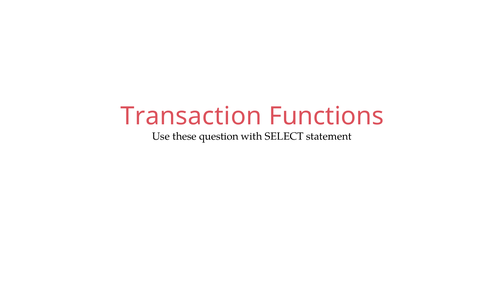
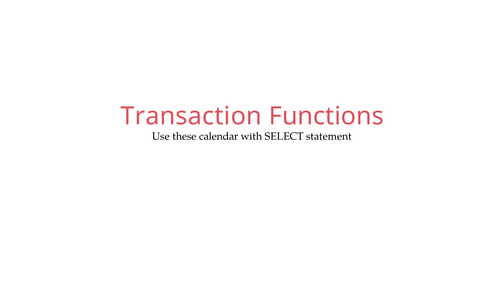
question: question -> calendar
